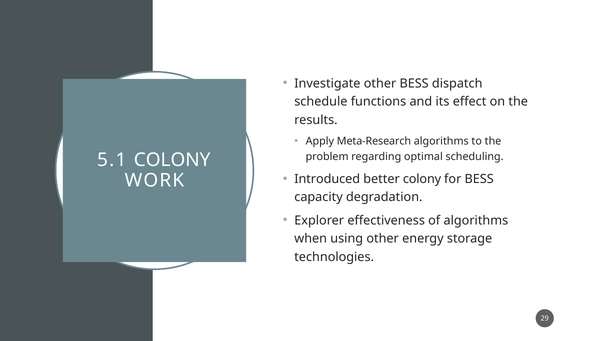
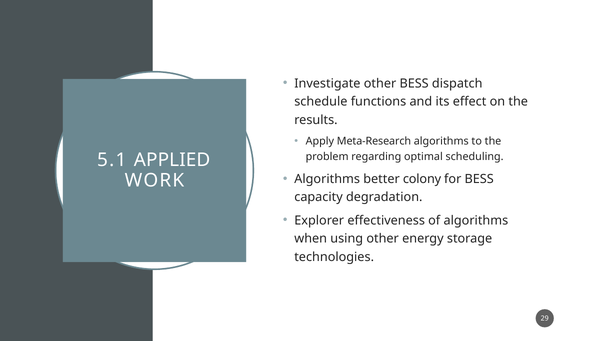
5.1 COLONY: COLONY -> APPLIED
Introduced at (327, 179): Introduced -> Algorithms
